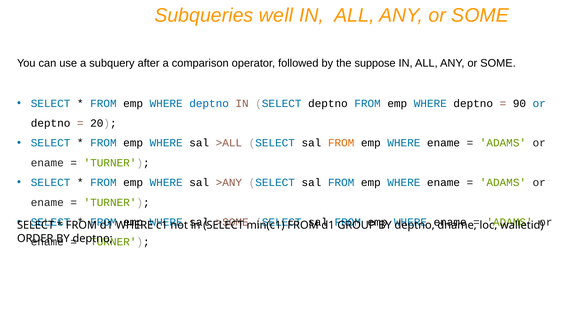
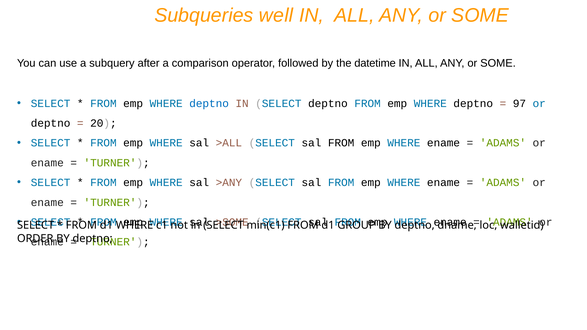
suppose: suppose -> datetime
90: 90 -> 97
FROM at (341, 143) colour: orange -> black
